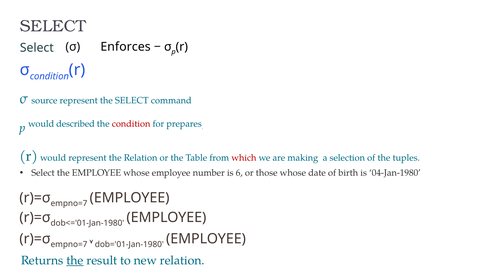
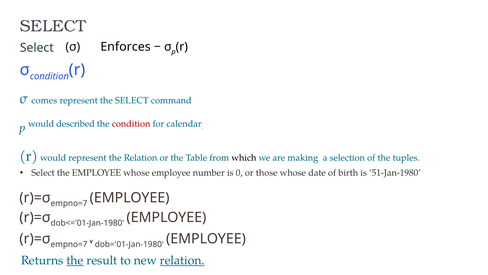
source: source -> comes
prepares: prepares -> calendar
which colour: red -> black
6: 6 -> 0
04-Jan-1980: 04-Jan-1980 -> 51-Jan-1980
relation at (182, 260) underline: none -> present
